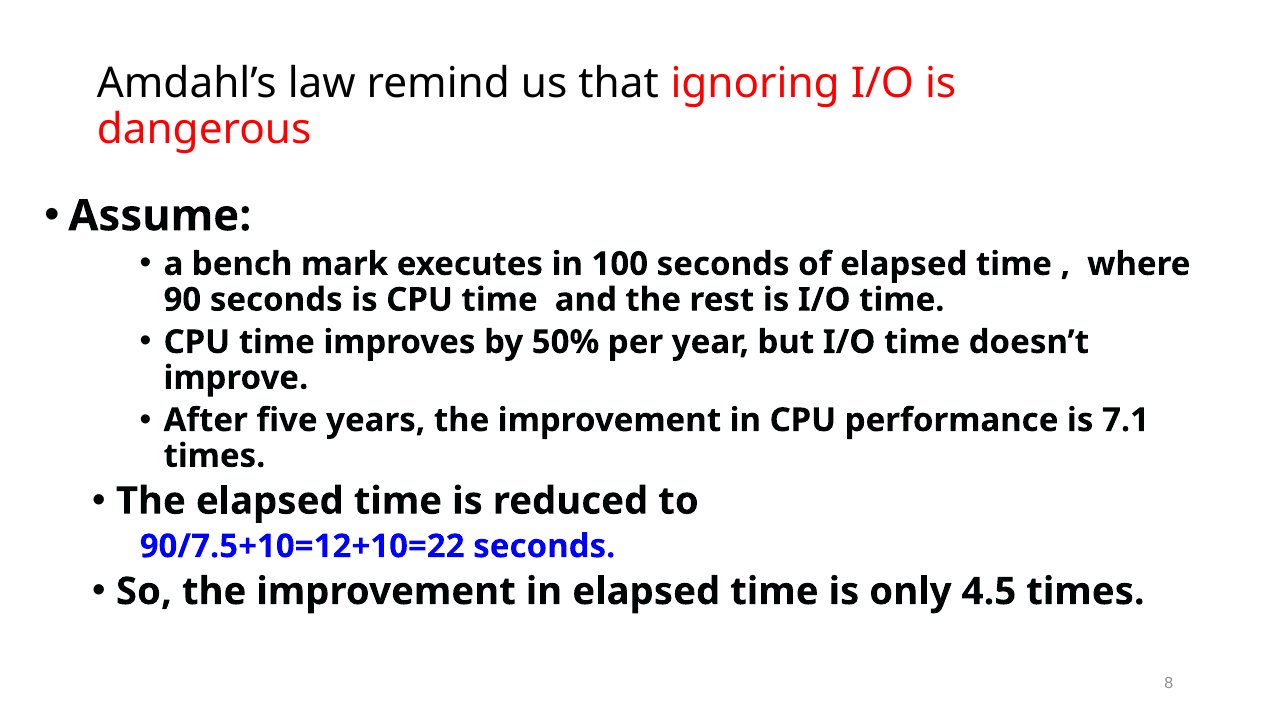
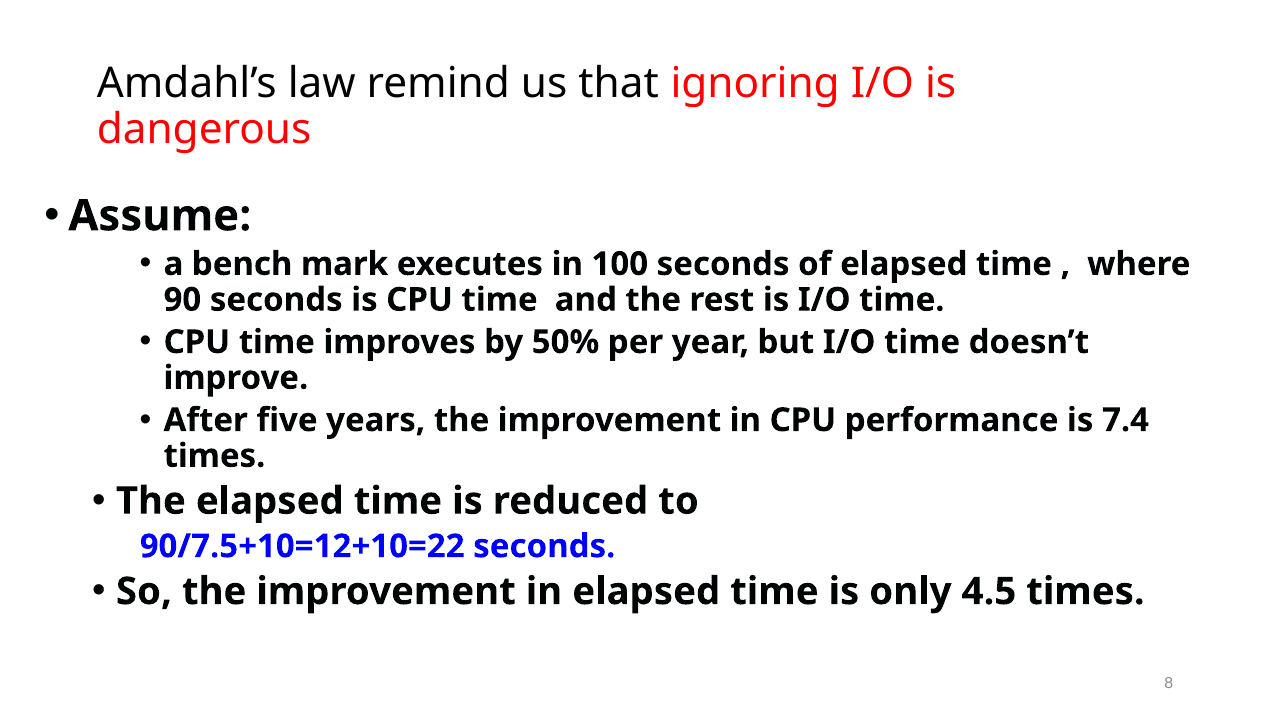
7.1: 7.1 -> 7.4
